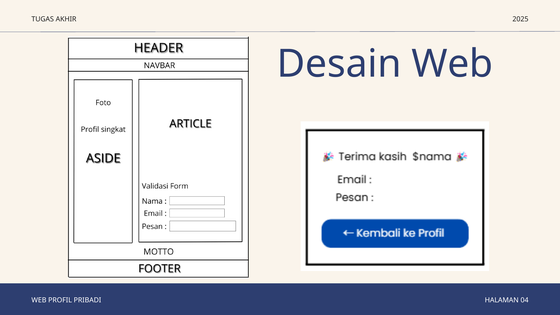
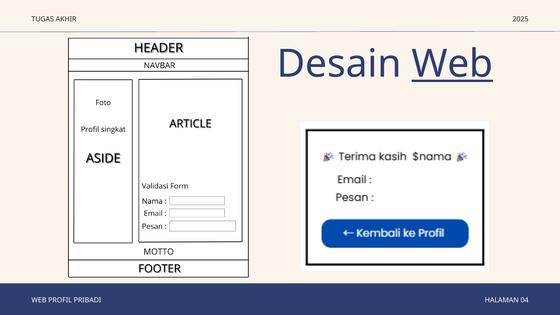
Web at (452, 64) underline: none -> present
